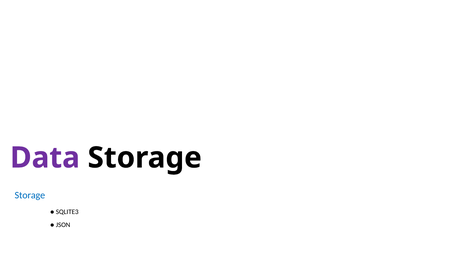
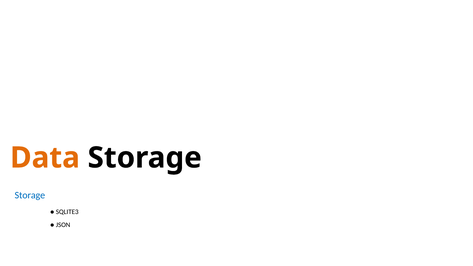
Data colour: purple -> orange
